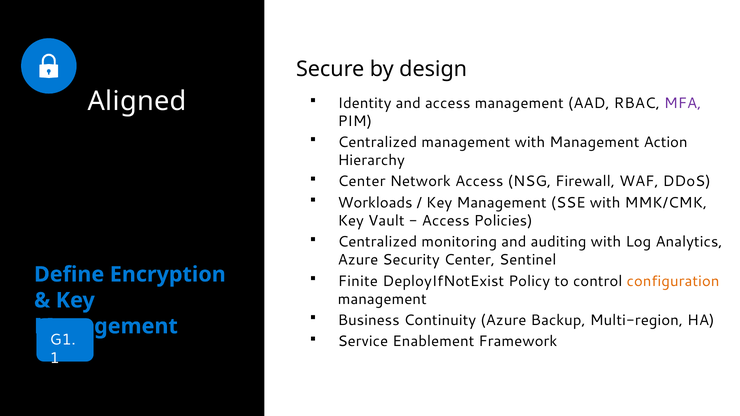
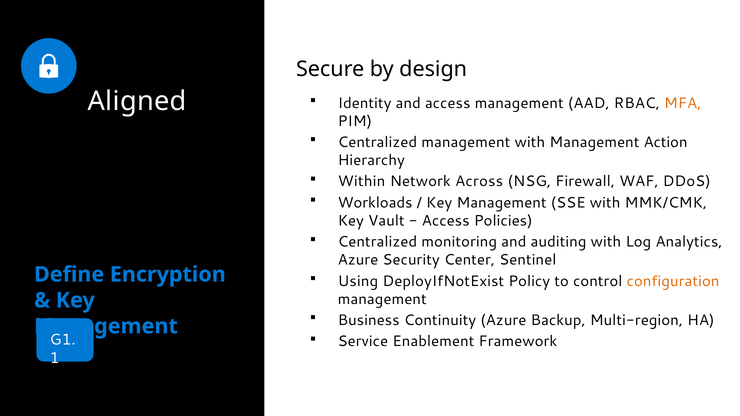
MFA colour: purple -> orange
Center at (362, 182): Center -> Within
Network Access: Access -> Across
Finite: Finite -> Using
